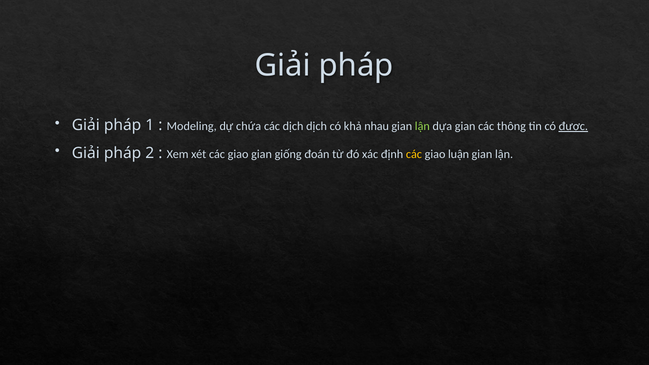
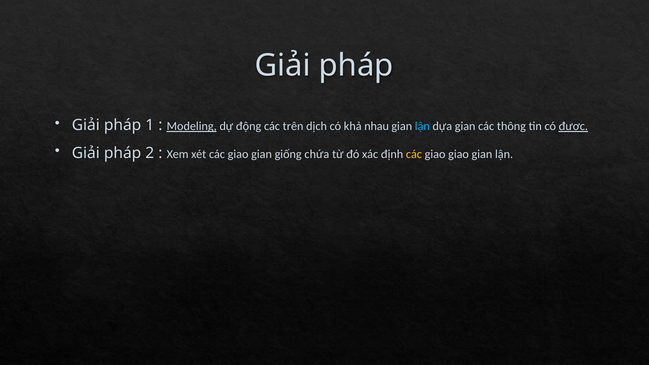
Modeling underline: none -> present
chứa: chứa -> động
các dịch: dịch -> trên
lận at (422, 126) colour: light green -> light blue
đoán: đoán -> chứa
giao luận: luận -> giao
